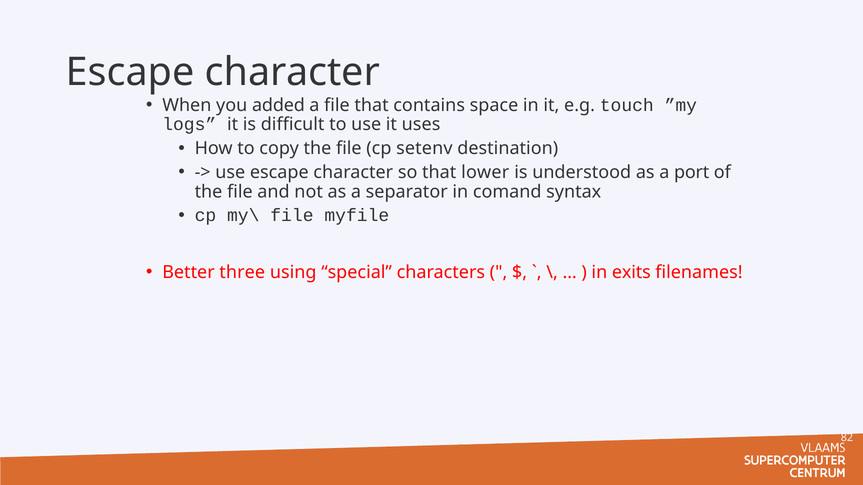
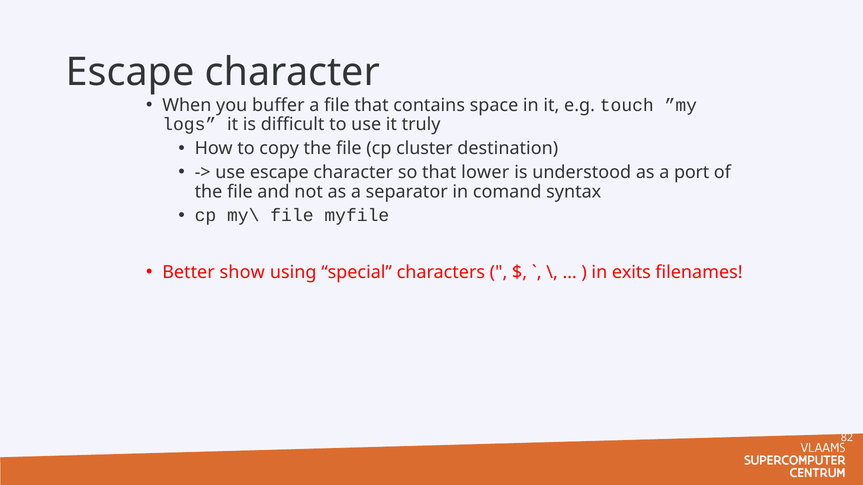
added: added -> buffer
uses: uses -> truly
setenv: setenv -> cluster
three: three -> show
